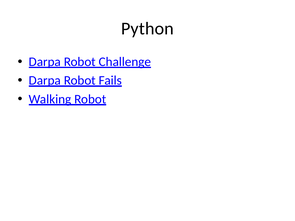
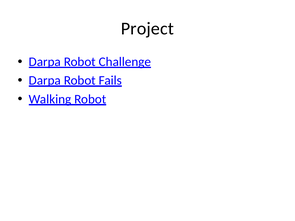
Python: Python -> Project
